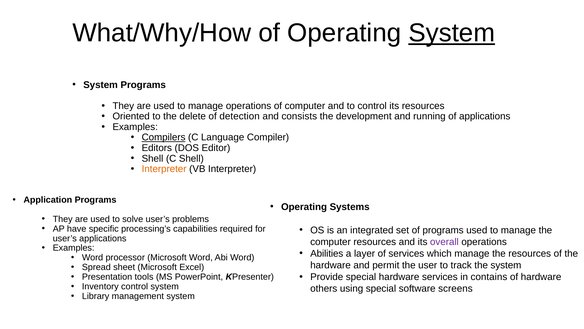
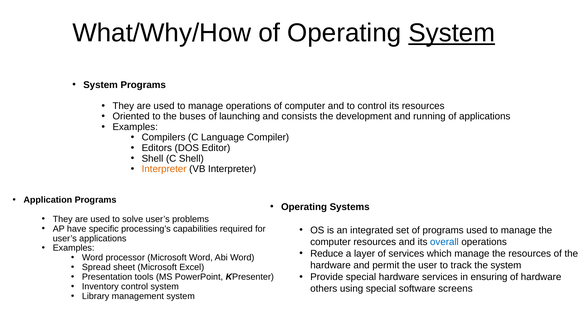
delete: delete -> buses
detection: detection -> launching
Compilers underline: present -> none
overall colour: purple -> blue
Abilities: Abilities -> Reduce
contains: contains -> ensuring
